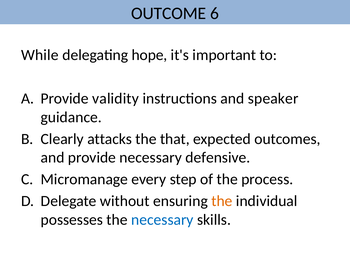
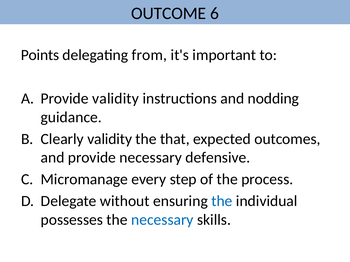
While: While -> Points
hope: hope -> from
speaker: speaker -> nodding
Clearly attacks: attacks -> validity
the at (222, 201) colour: orange -> blue
